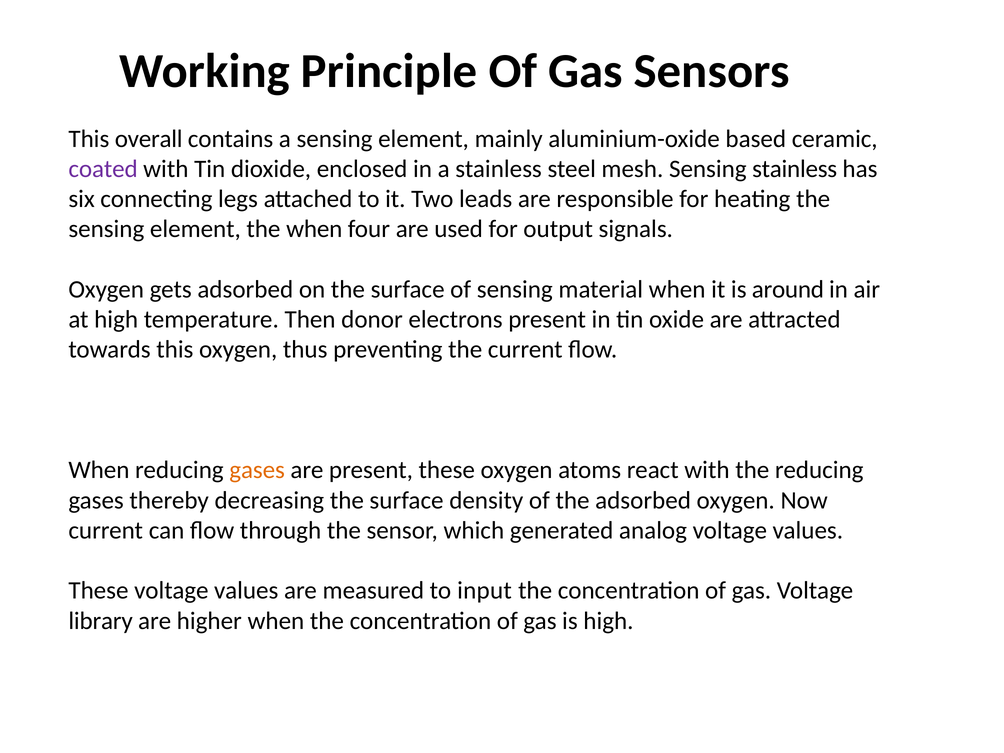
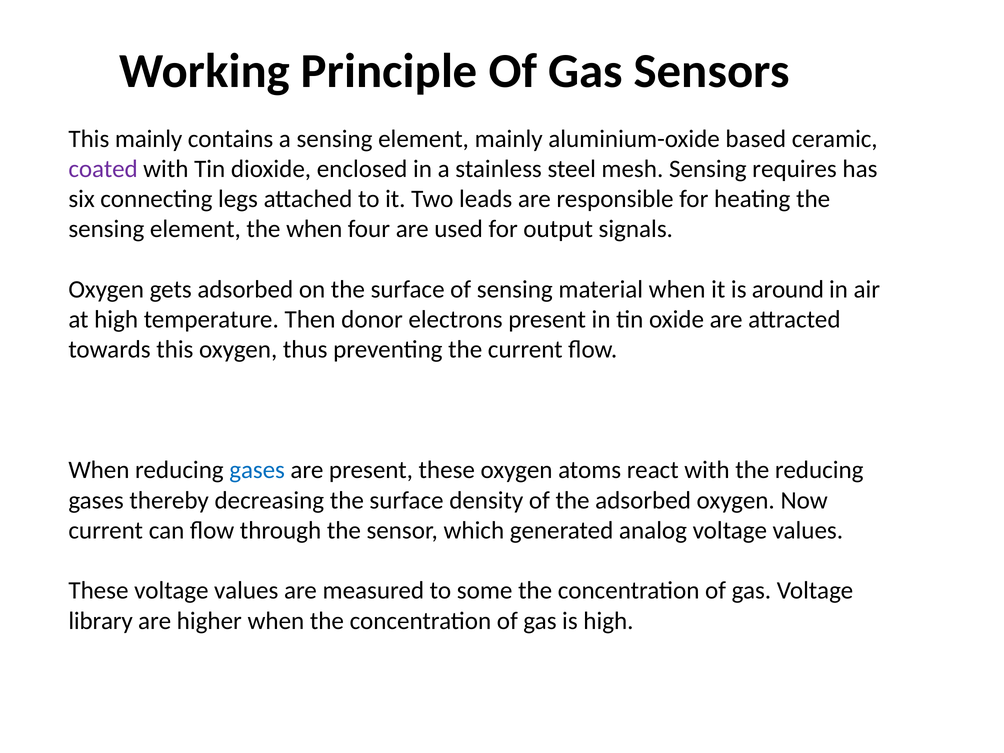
This overall: overall -> mainly
Sensing stainless: stainless -> requires
gases at (257, 470) colour: orange -> blue
input: input -> some
